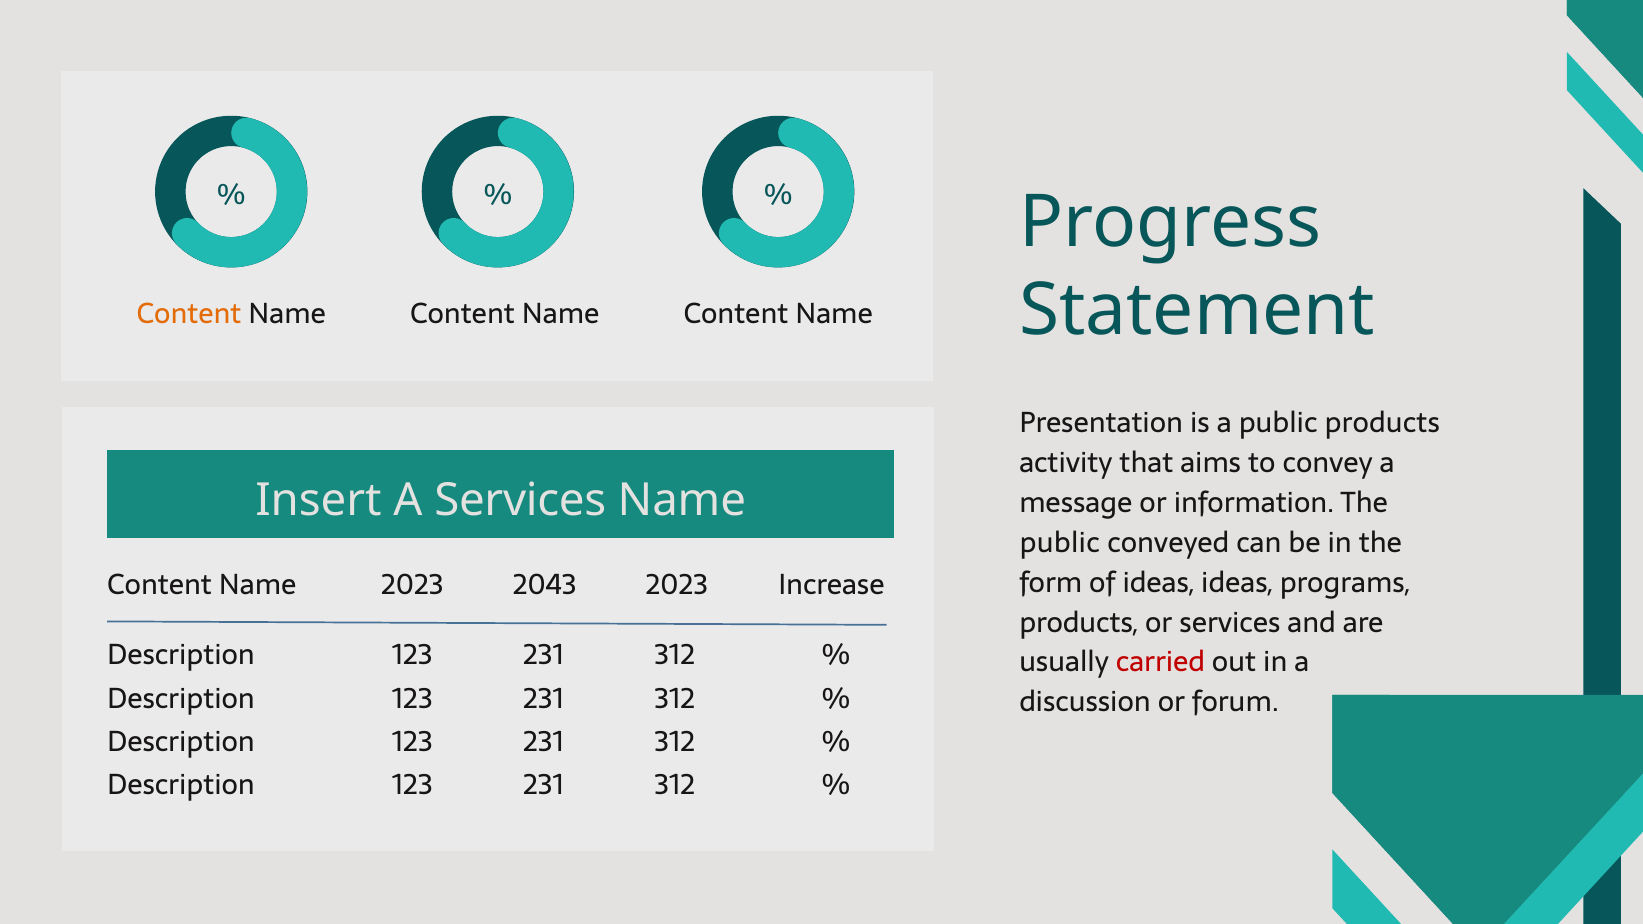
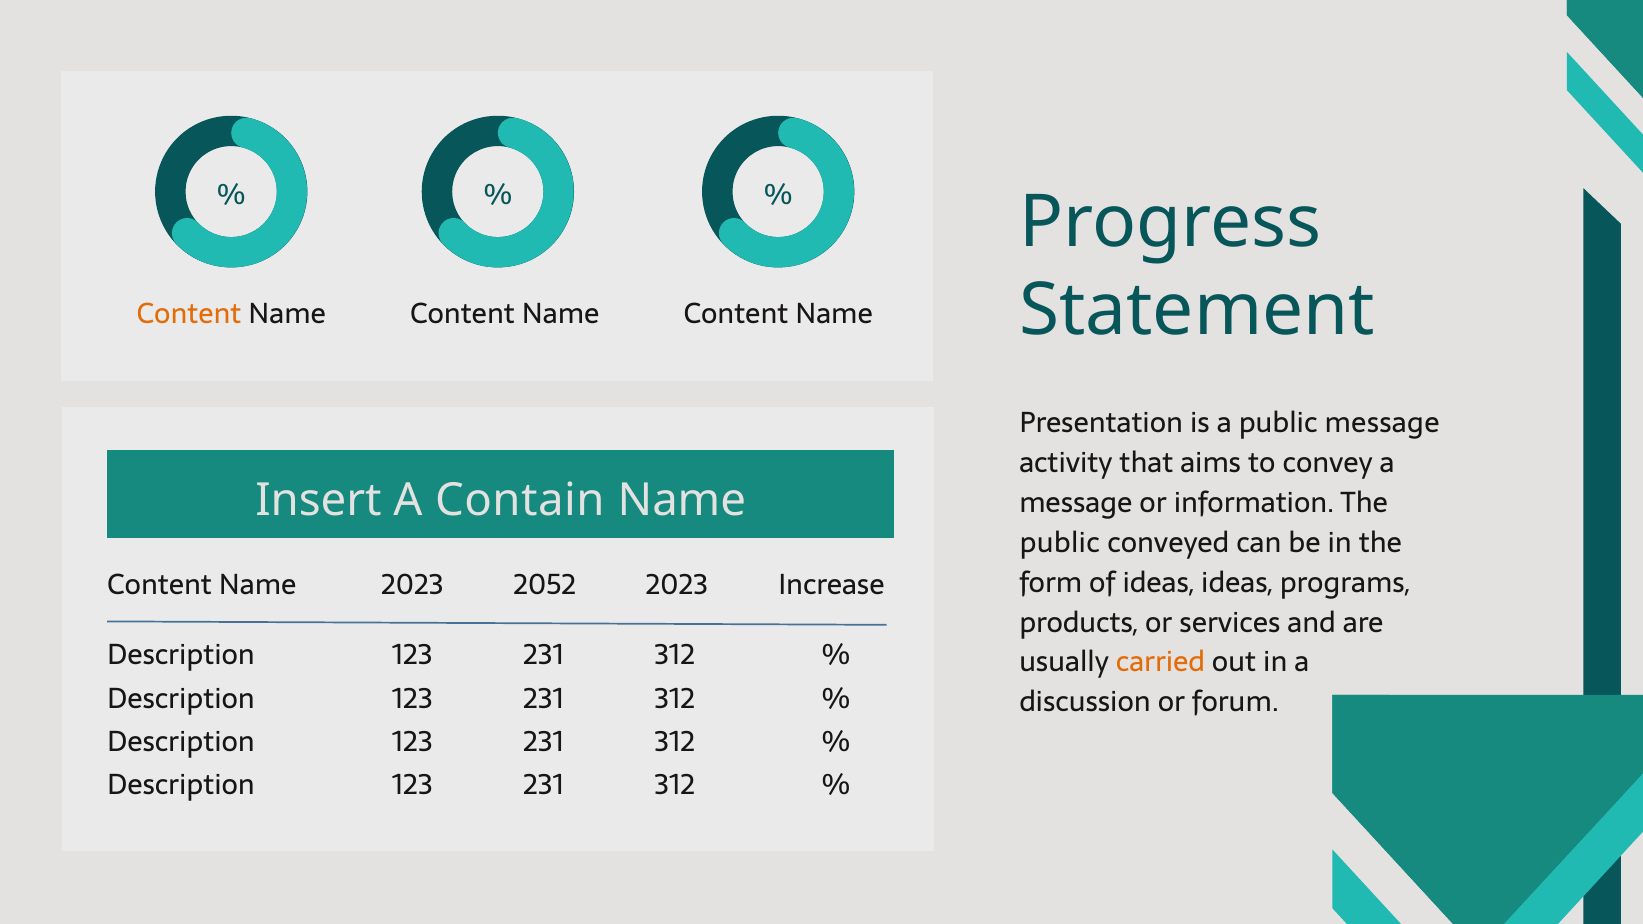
public products: products -> message
A Services: Services -> Contain
2043: 2043 -> 2052
carried colour: red -> orange
